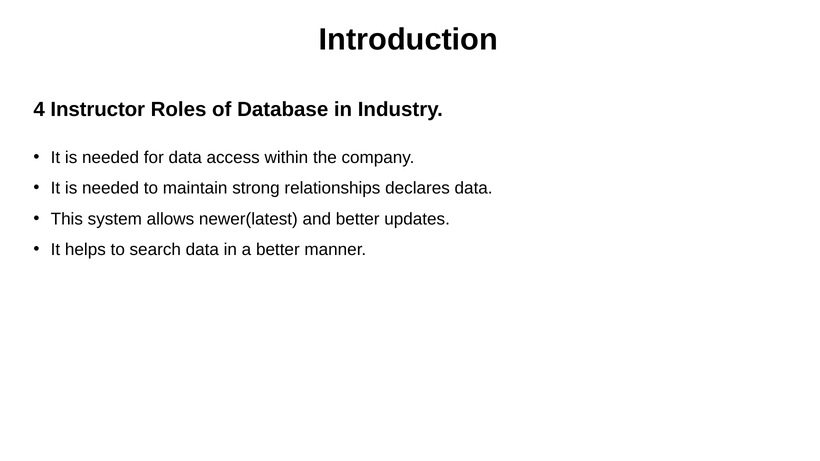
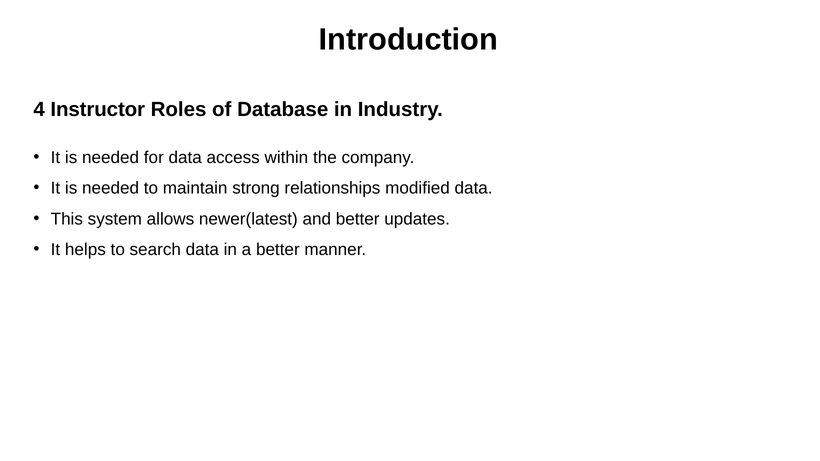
declares: declares -> modified
